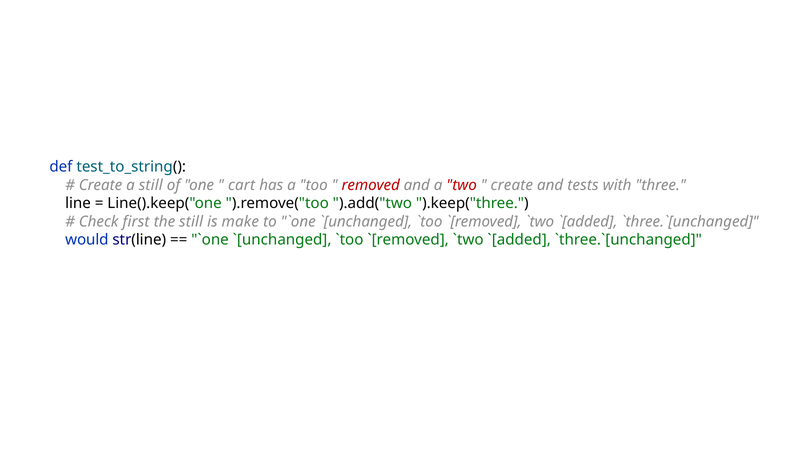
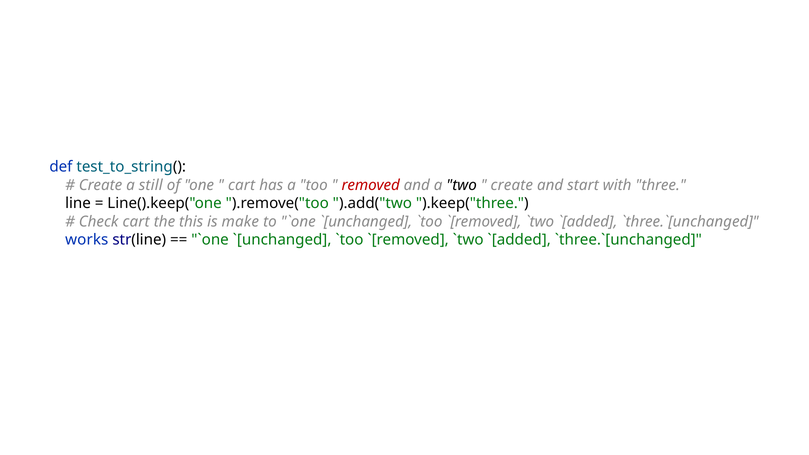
two colour: red -> black
tests: tests -> start
Check first: first -> cart
the still: still -> this
would: would -> works
